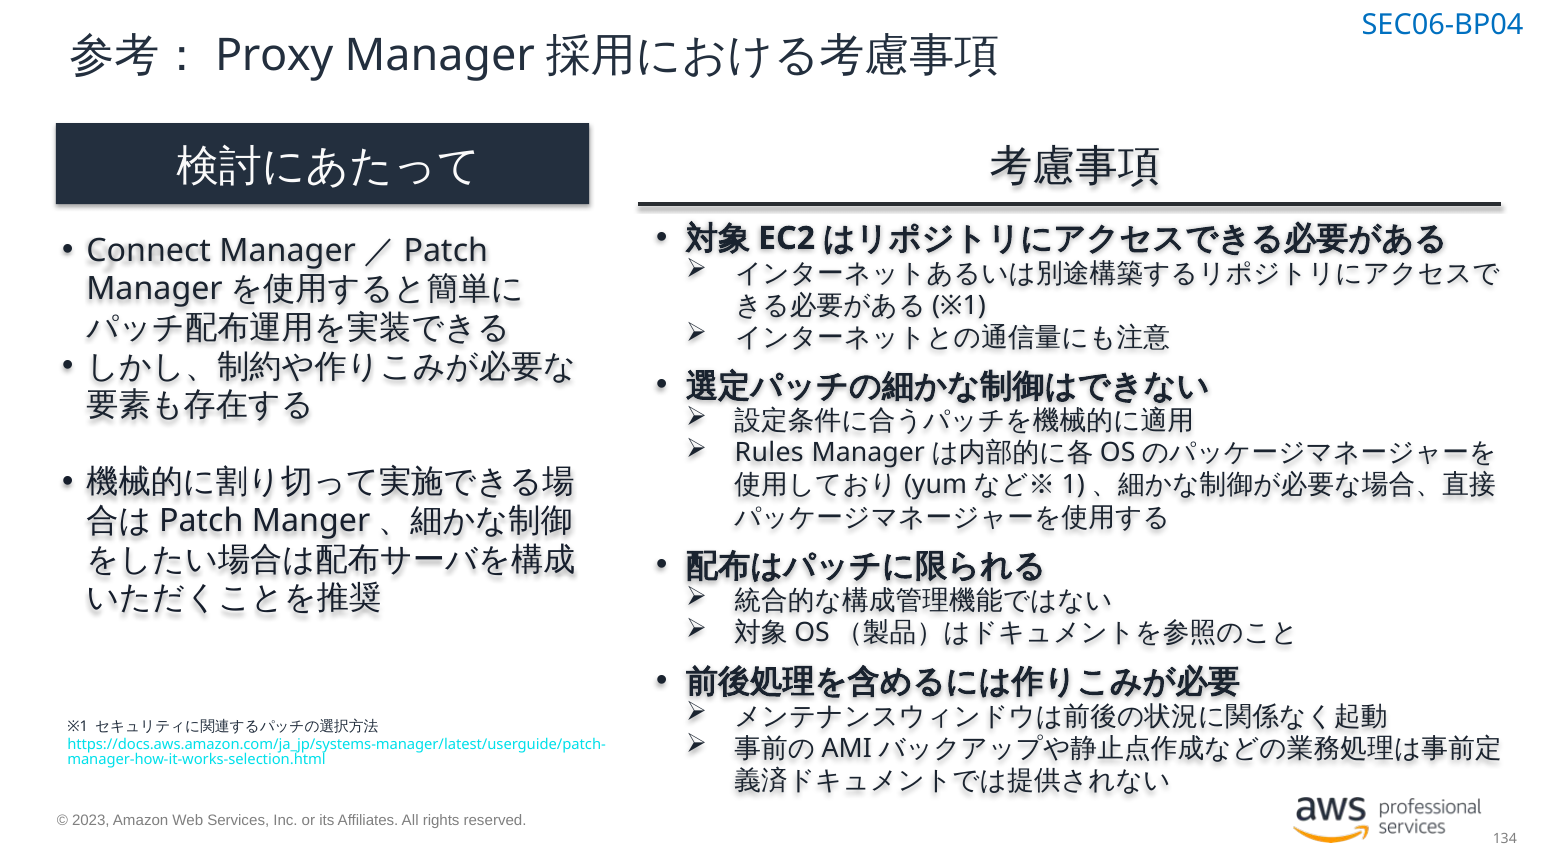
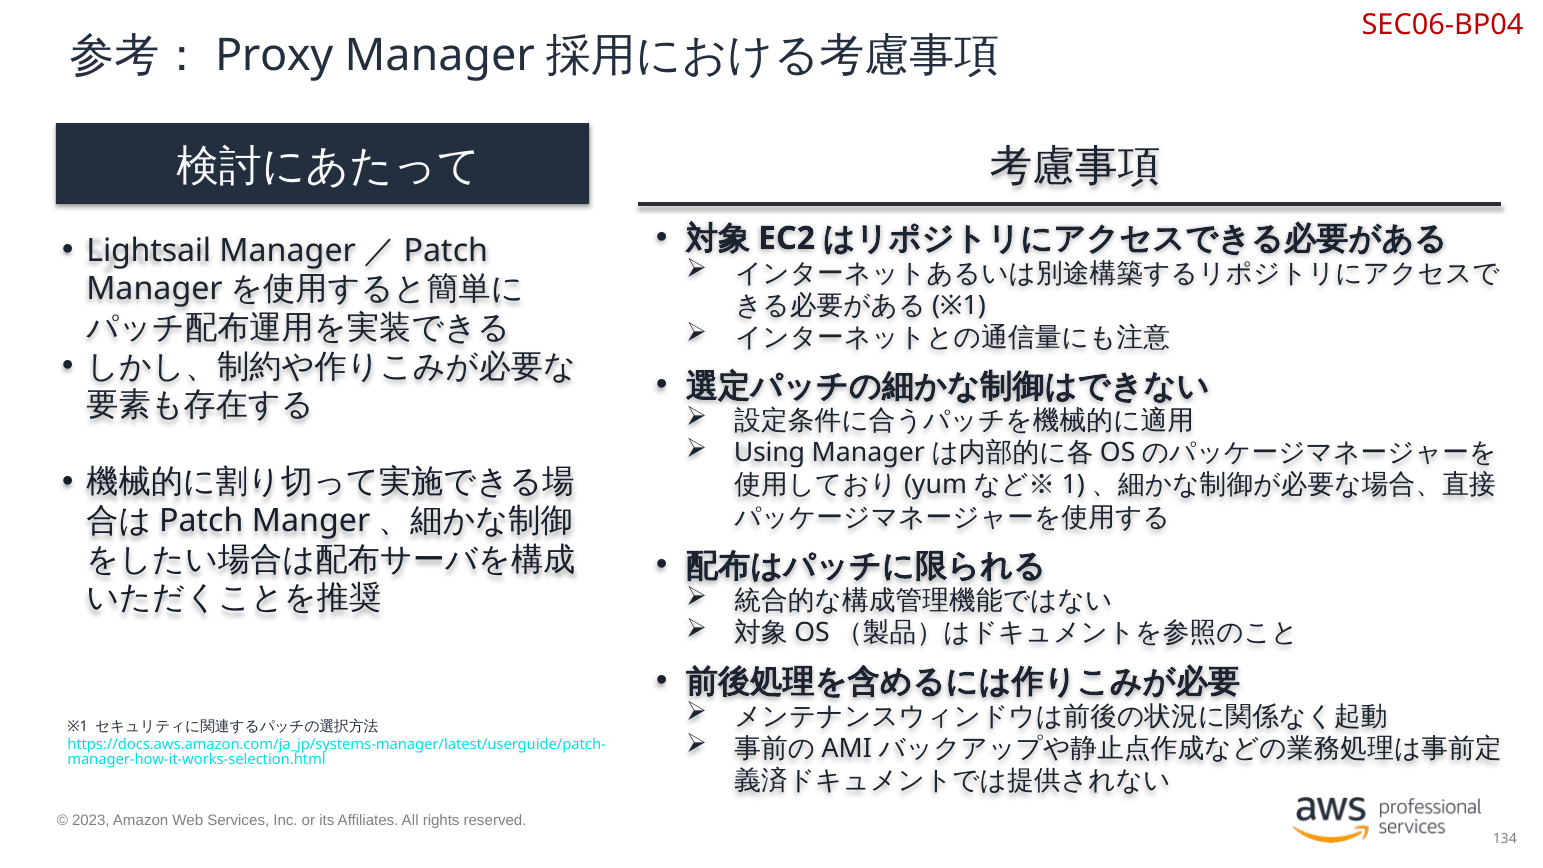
SEC06-BP04 colour: blue -> red
Connect: Connect -> Lightsail
Rules: Rules -> Using
